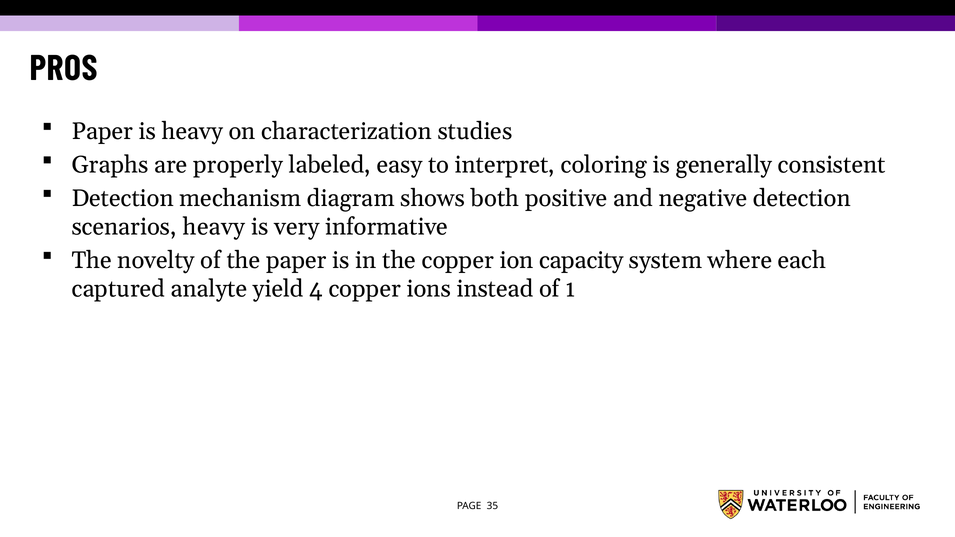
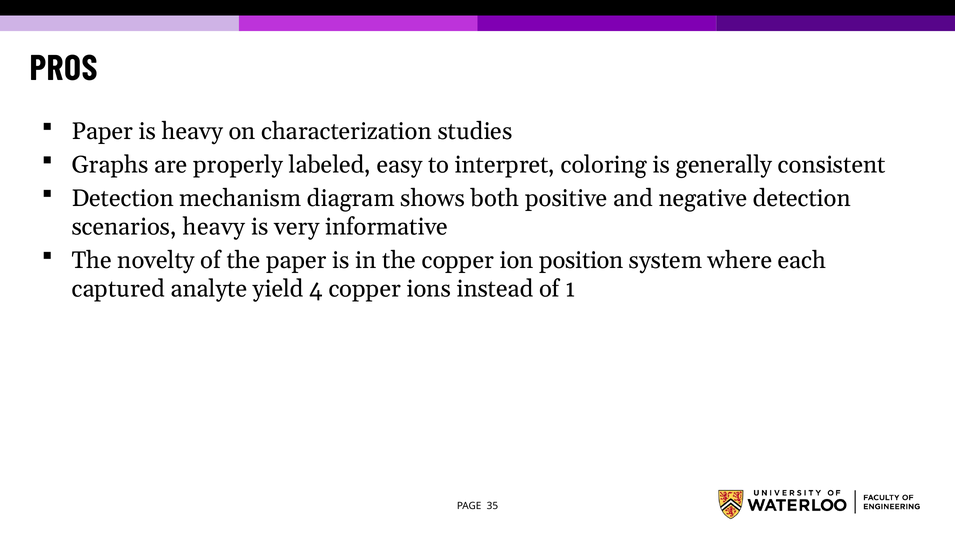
capacity: capacity -> position
